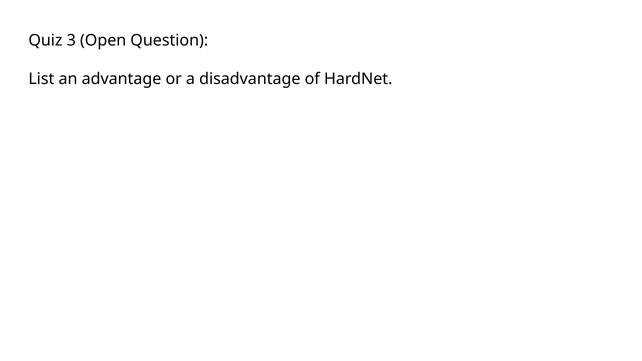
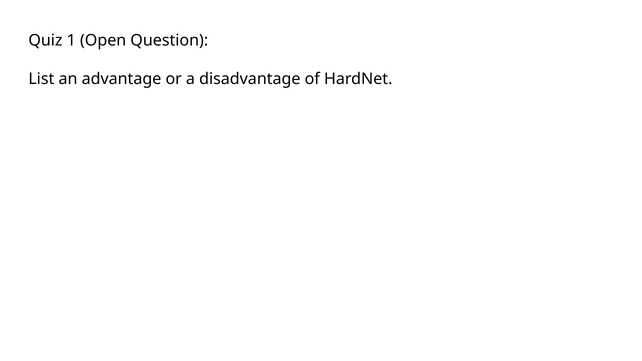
3: 3 -> 1
